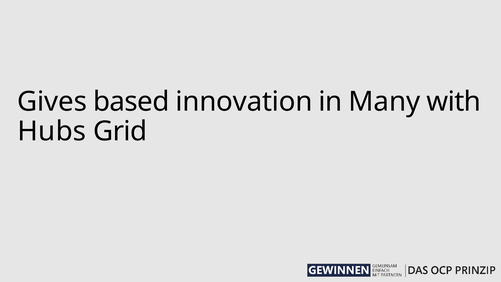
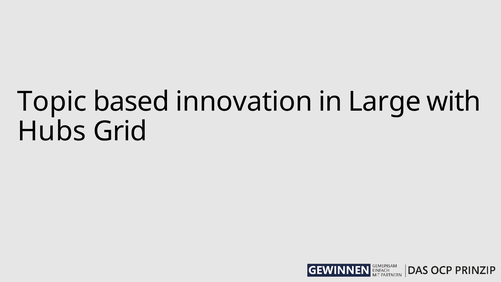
Gives: Gives -> Topic
Many: Many -> Large
